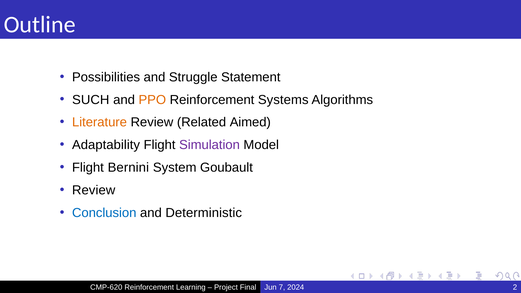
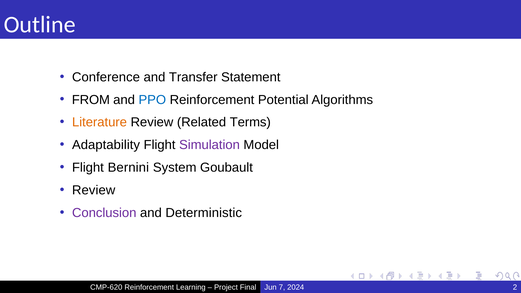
Possibilities: Possibilities -> Conference
Struggle: Struggle -> Transfer
SUCH: SUCH -> FROM
PPO colour: orange -> blue
Systems: Systems -> Potential
Aimed: Aimed -> Terms
Conclusion colour: blue -> purple
